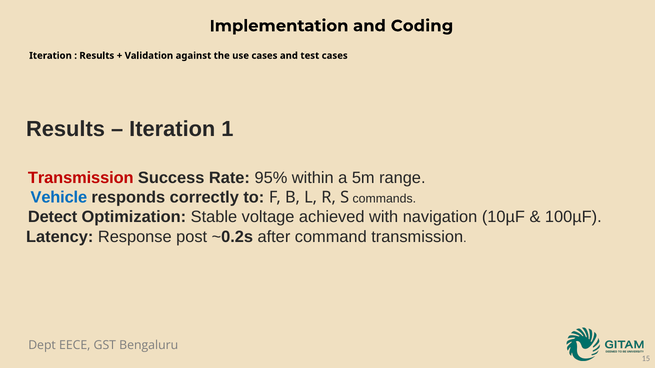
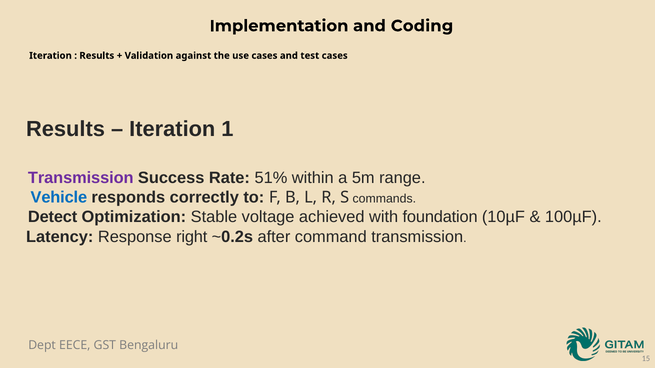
Transmission at (81, 178) colour: red -> purple
95%: 95% -> 51%
navigation: navigation -> foundation
post: post -> right
